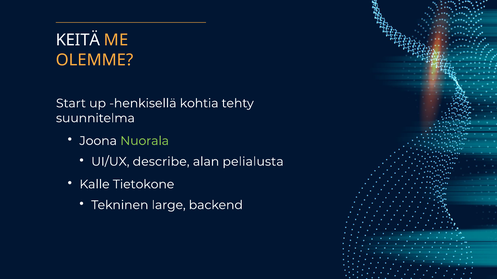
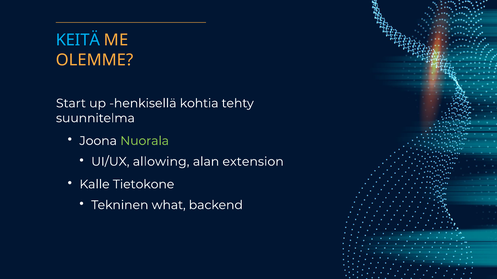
KEITÄ colour: white -> light blue
describe: describe -> allowing
pelialusta: pelialusta -> extension
large: large -> what
